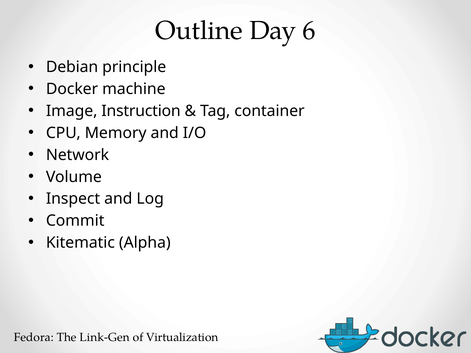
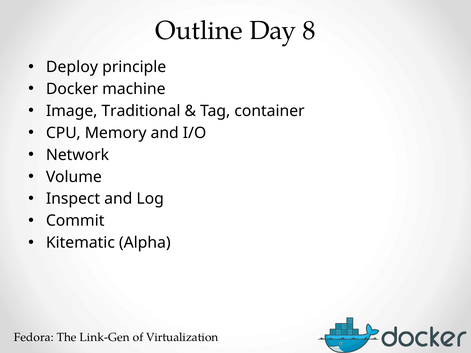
6: 6 -> 8
Debian: Debian -> Deploy
Instruction: Instruction -> Traditional
